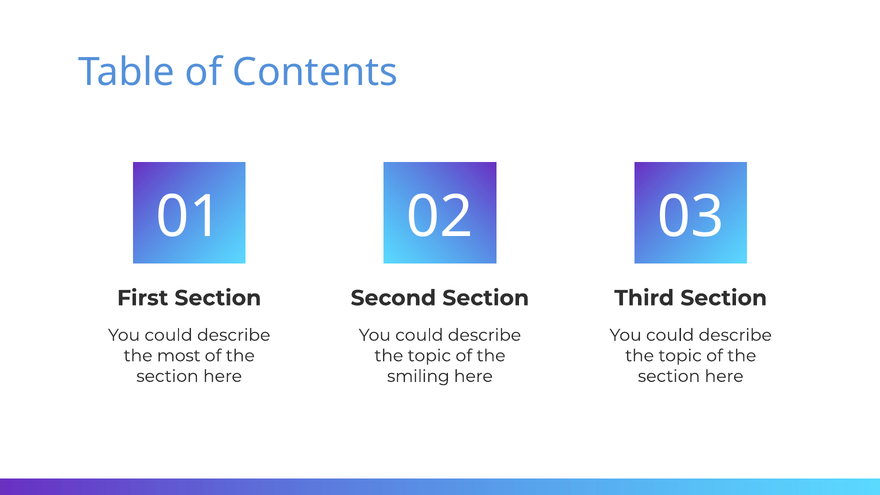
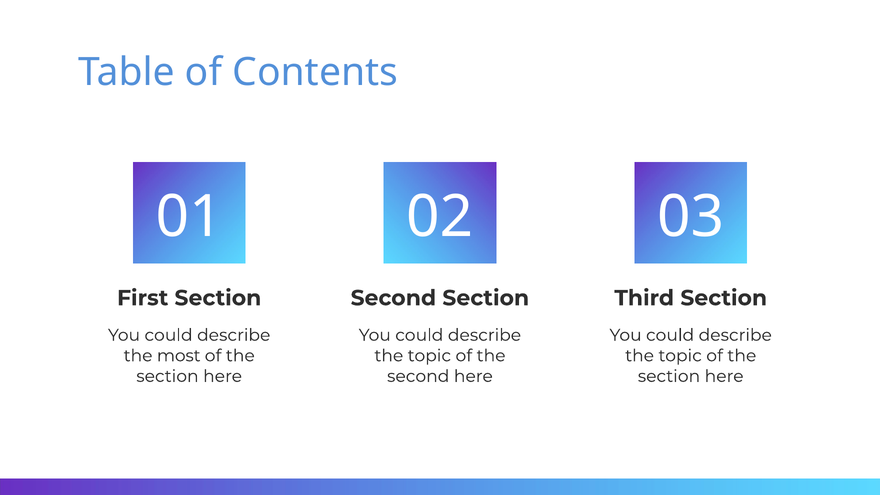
smiling at (418, 376): smiling -> second
